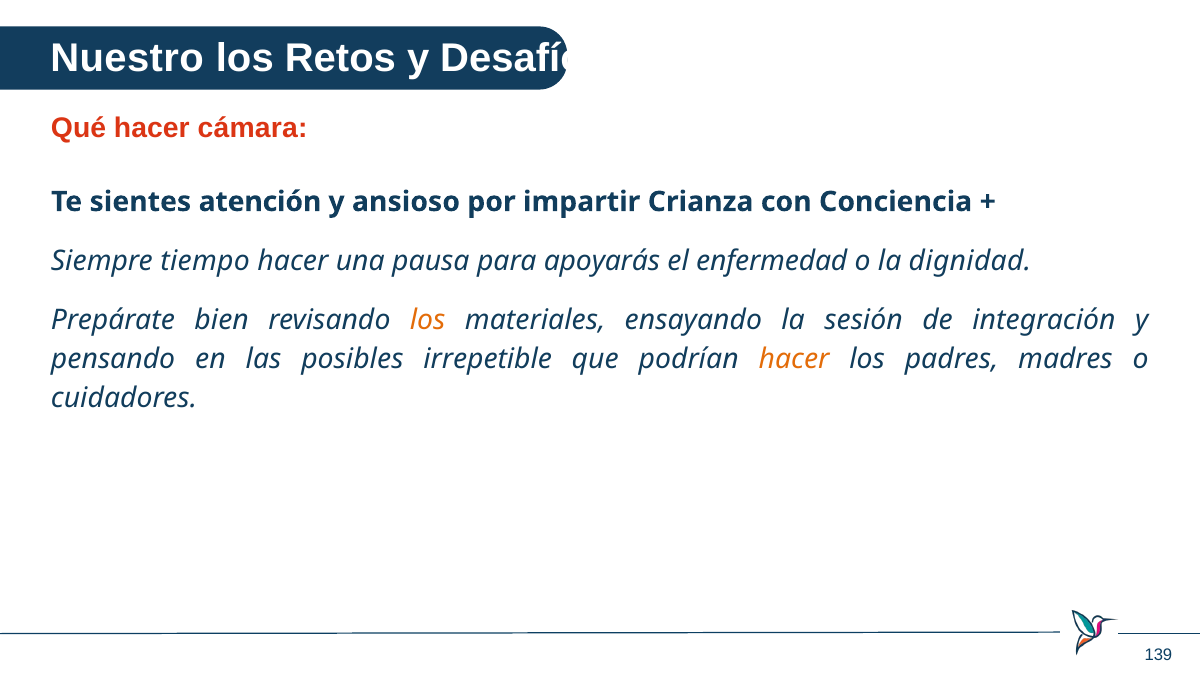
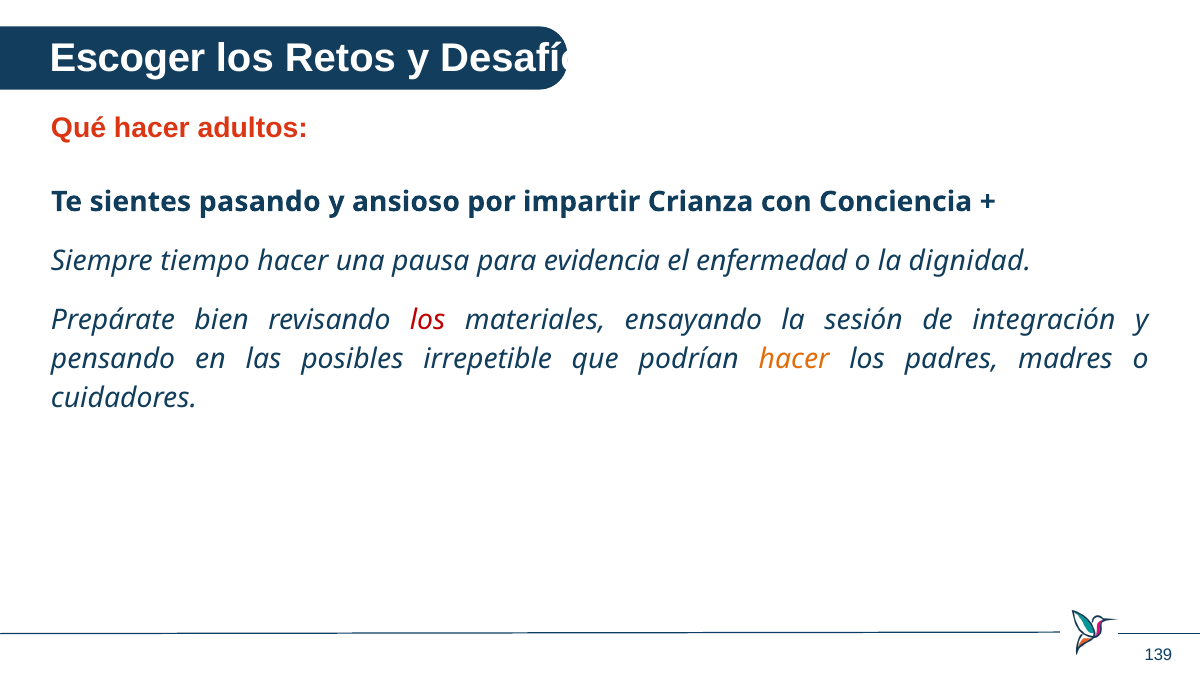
Nuestro: Nuestro -> Escoger
cámara: cámara -> adultos
atención: atención -> pasando
apoyarás: apoyarás -> evidencia
los at (428, 320) colour: orange -> red
